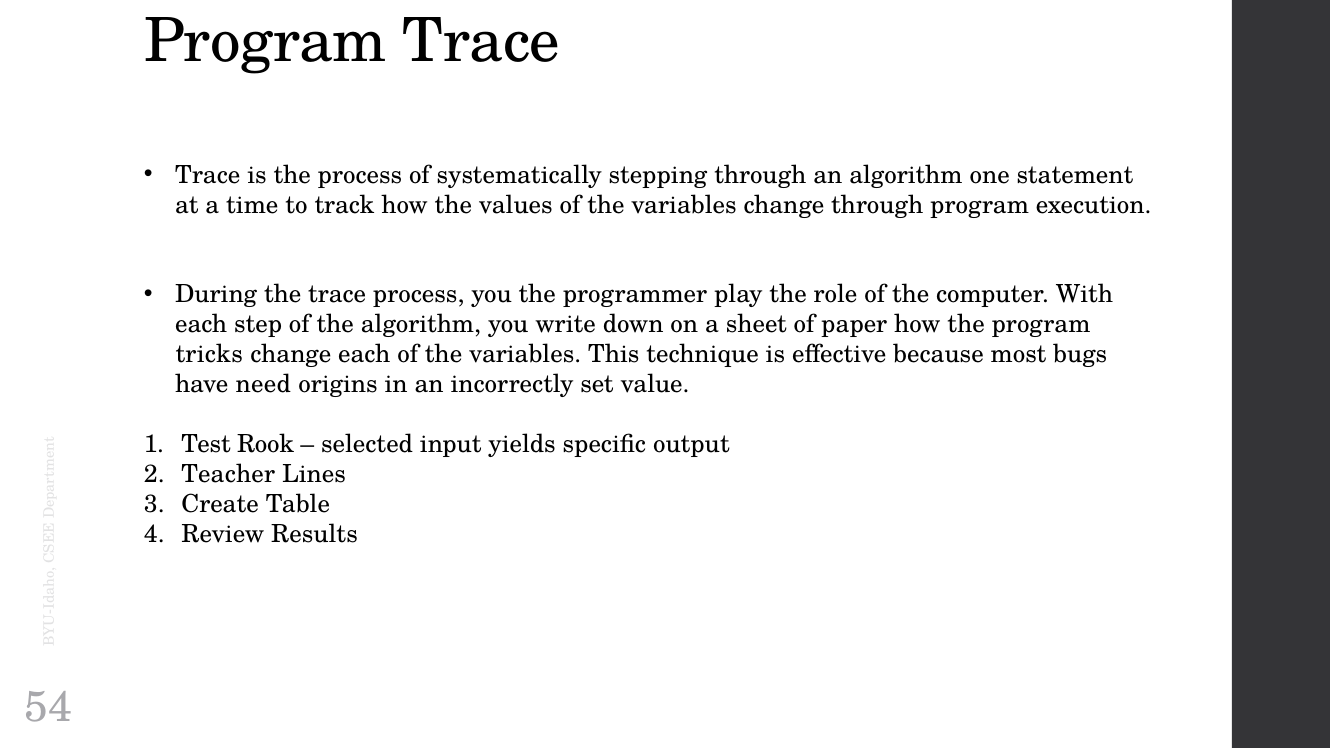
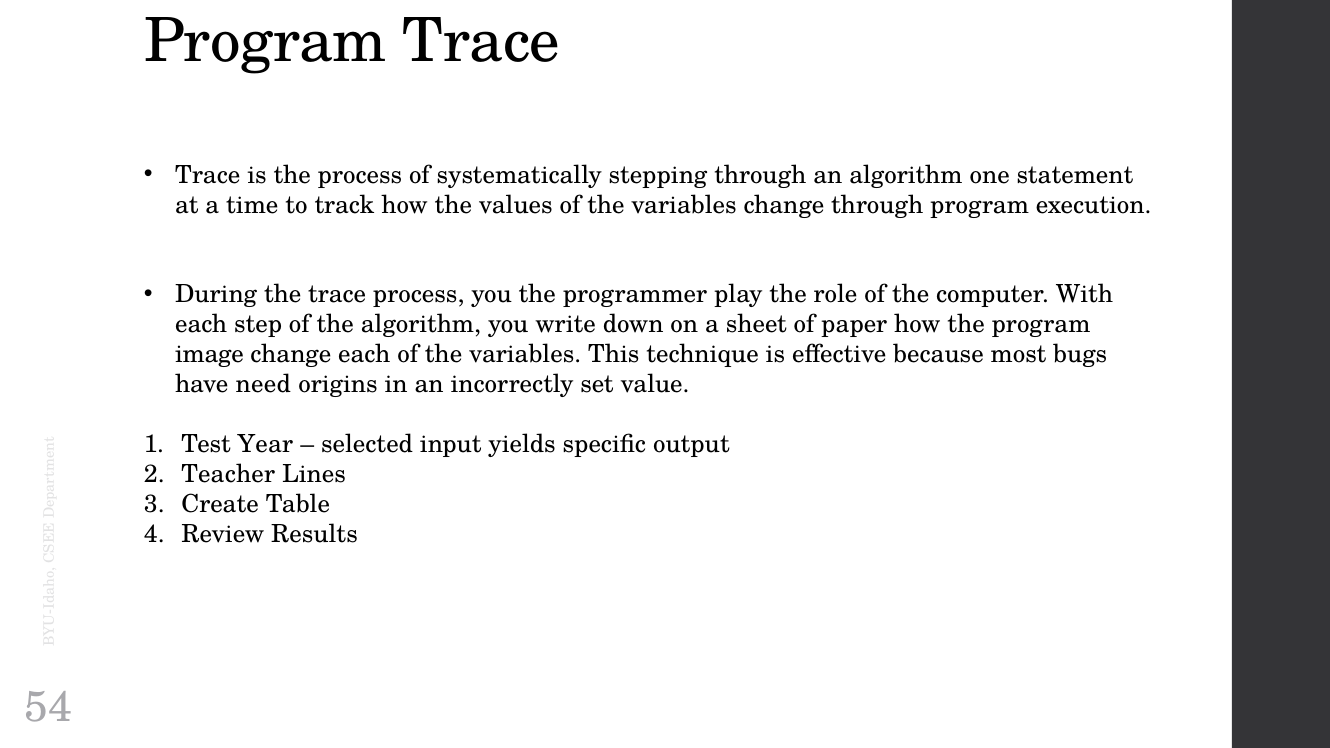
tricks: tricks -> image
Rook: Rook -> Year
